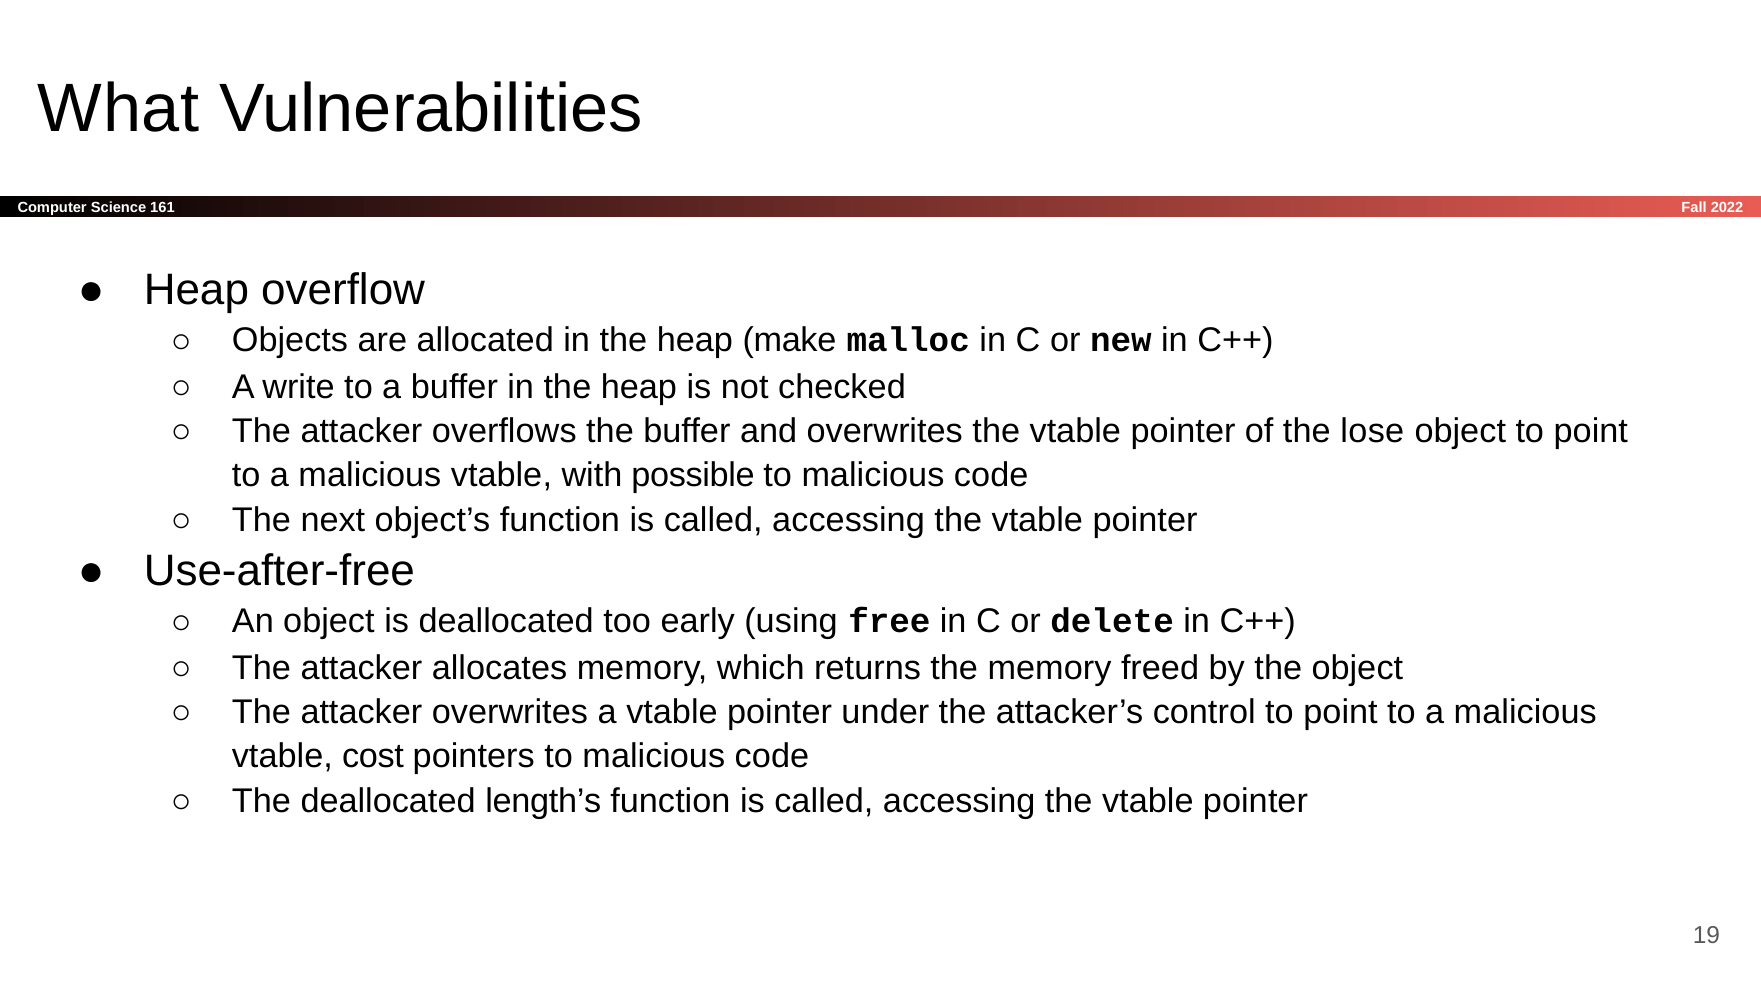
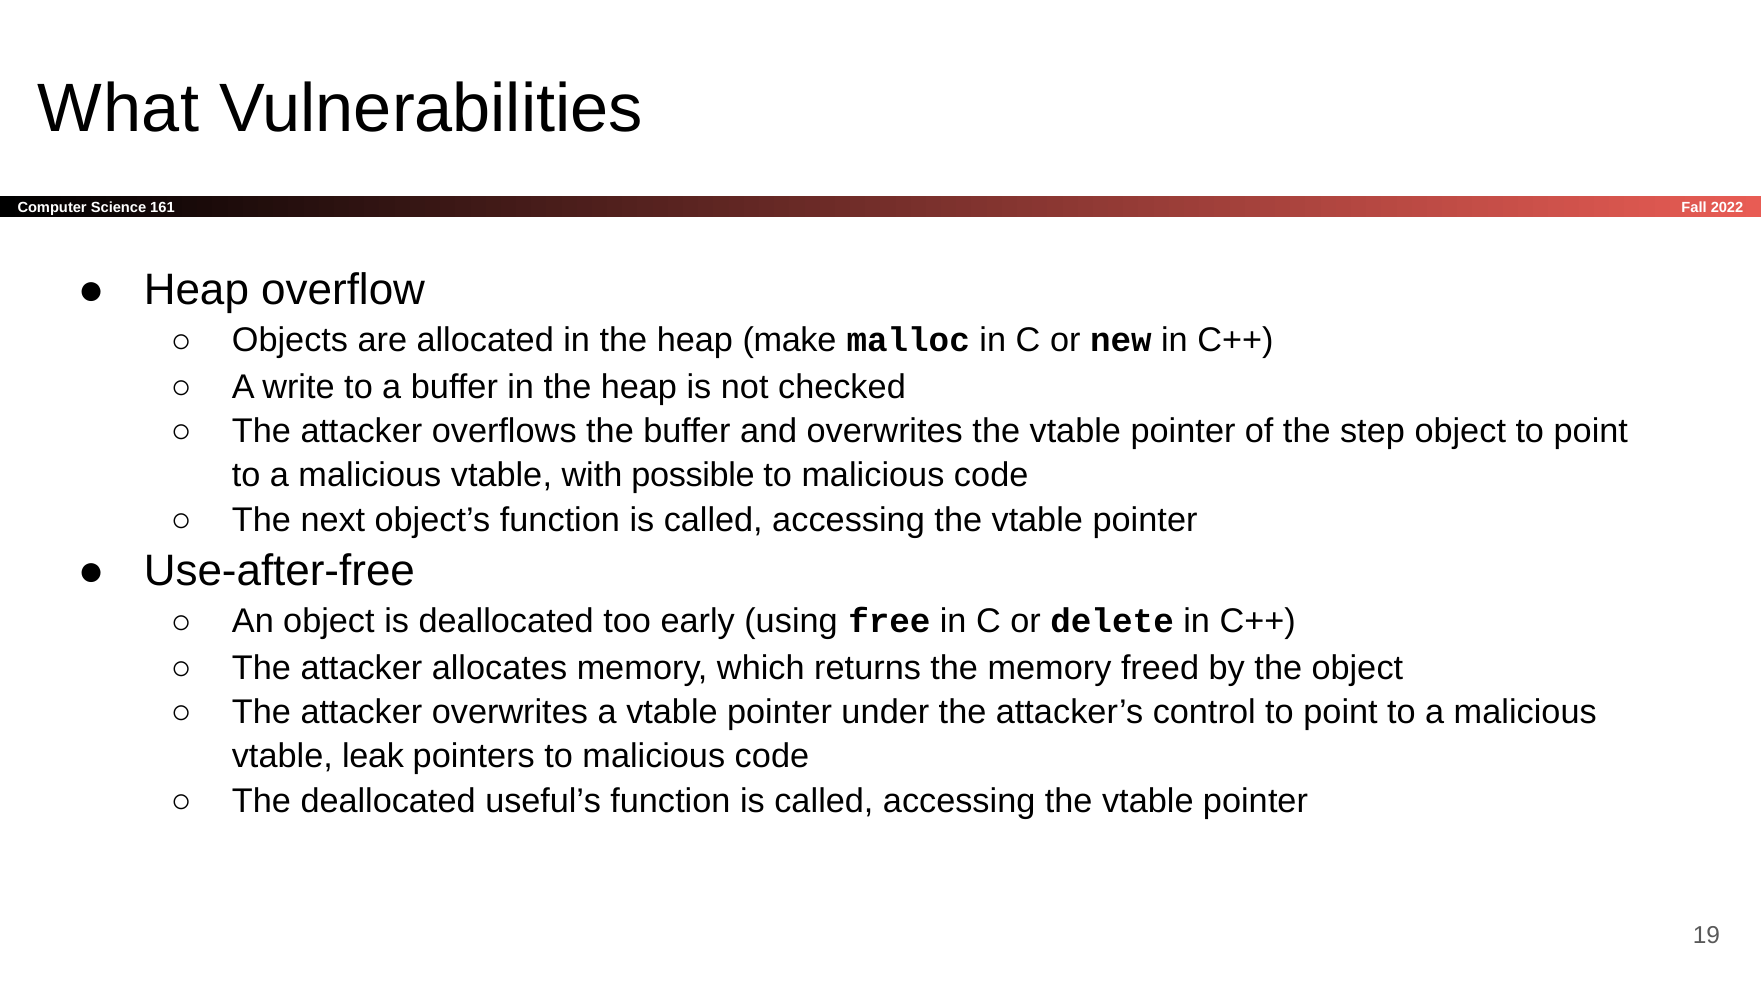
lose: lose -> step
cost: cost -> leak
length’s: length’s -> useful’s
